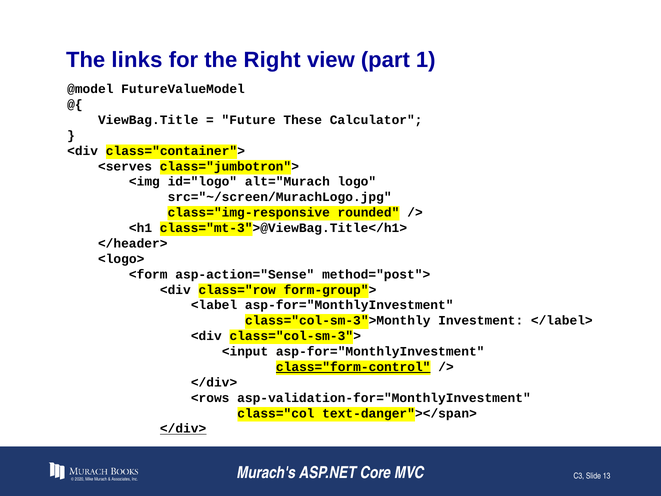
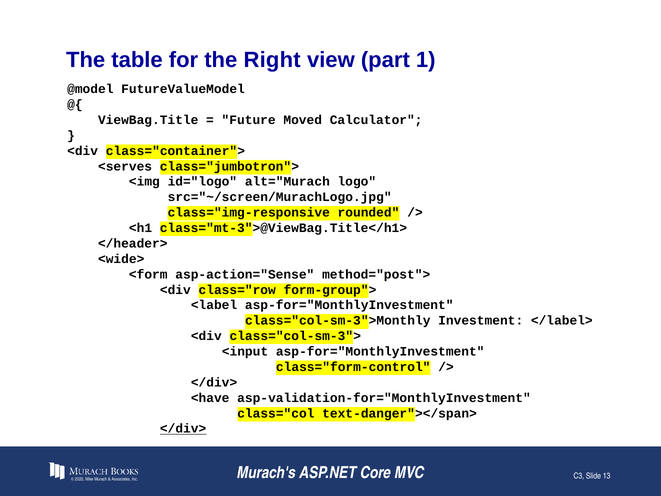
links: links -> table
These: These -> Moved
<logo>: <logo> -> <wide>
class="form-control underline: present -> none
<rows: <rows -> <have
